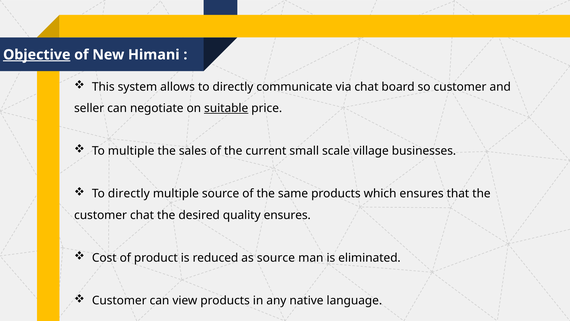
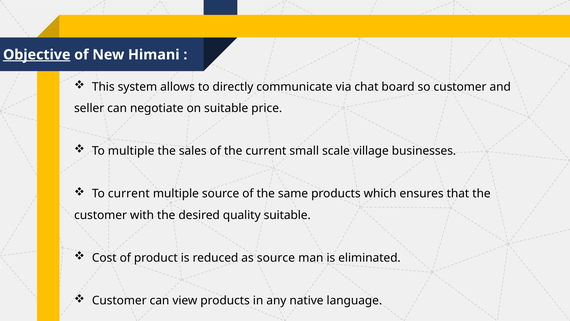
suitable at (226, 108) underline: present -> none
directly at (129, 194): directly -> current
customer chat: chat -> with
quality ensures: ensures -> suitable
